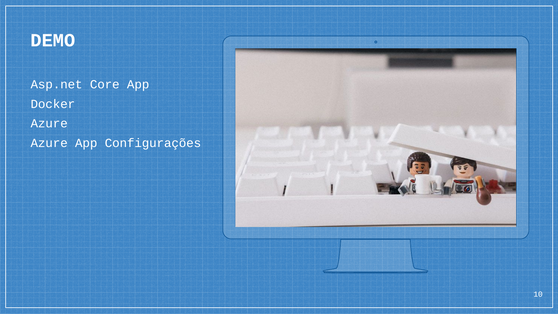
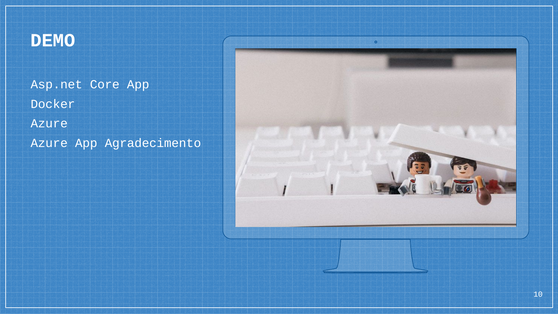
Configurações: Configurações -> Agradecimento
